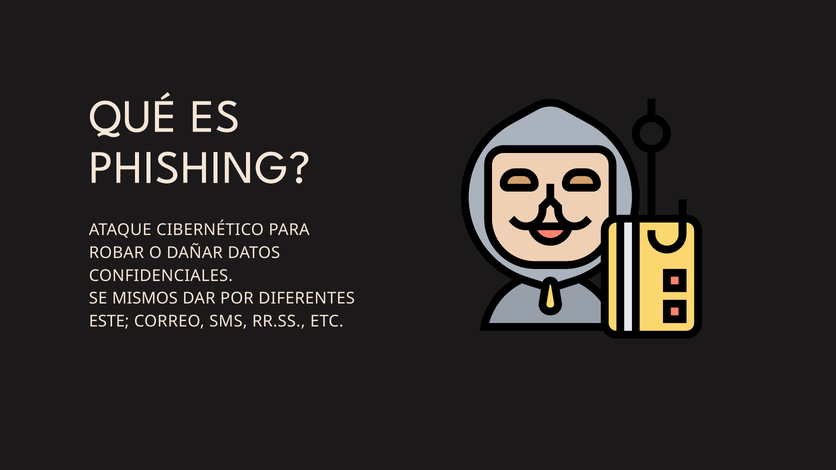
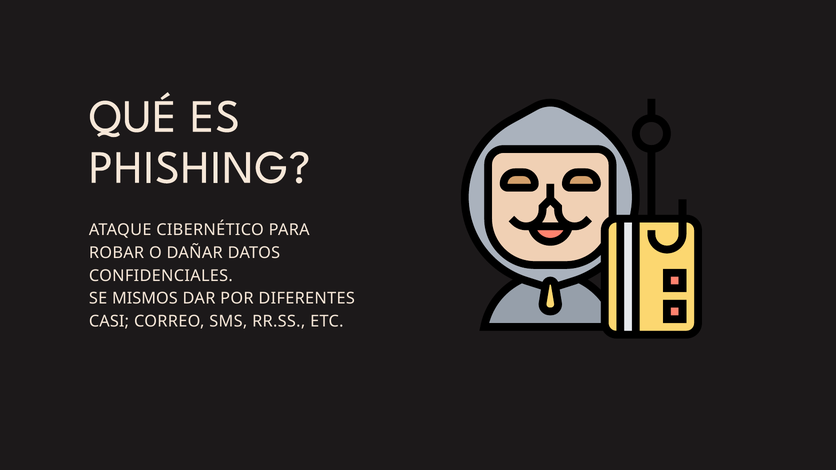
ESTE: ESTE -> CASI
